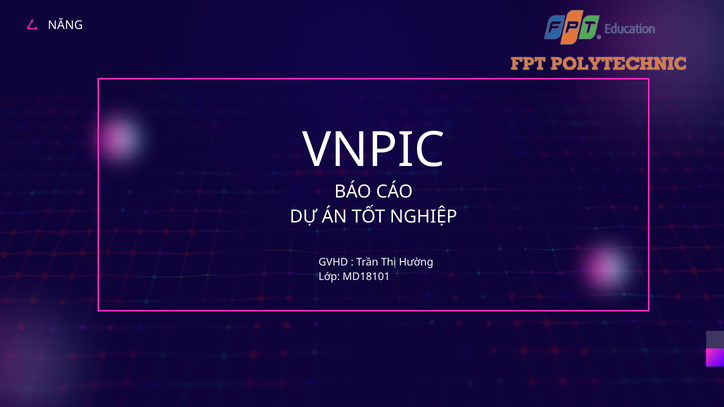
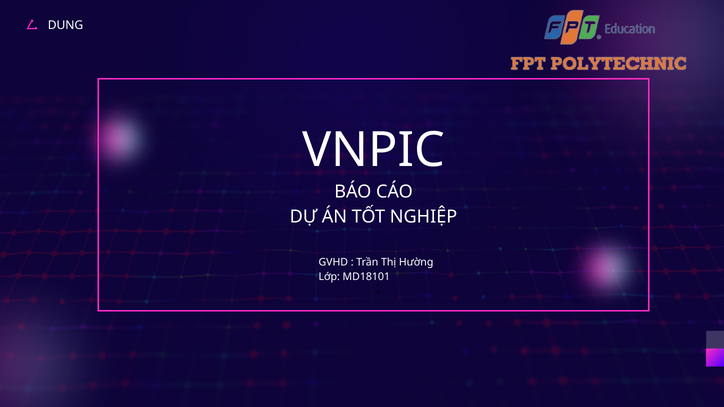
NĂNG: NĂNG -> DUNG
